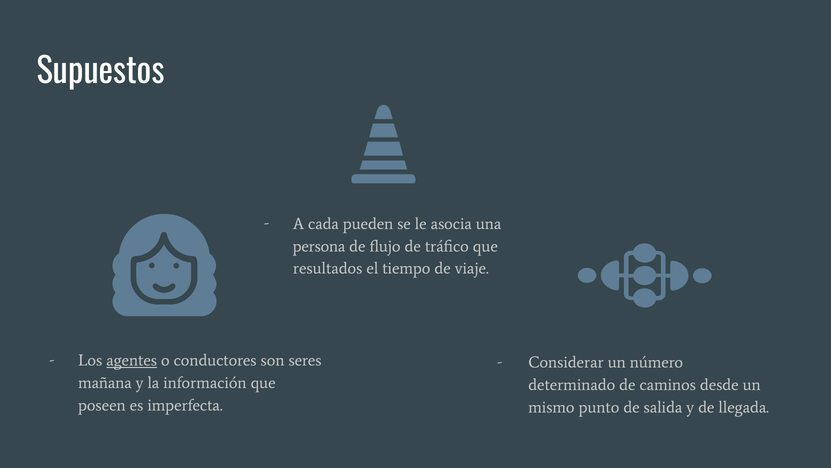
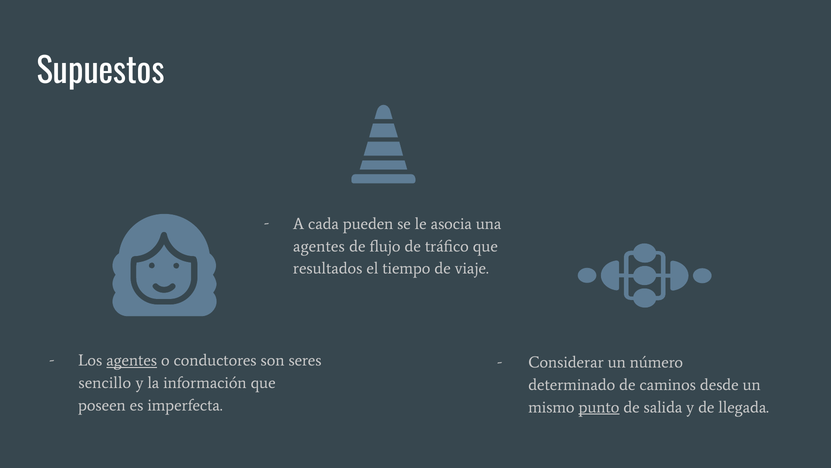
persona at (319, 246): persona -> agentes
mañana: mañana -> sencillo
punto underline: none -> present
